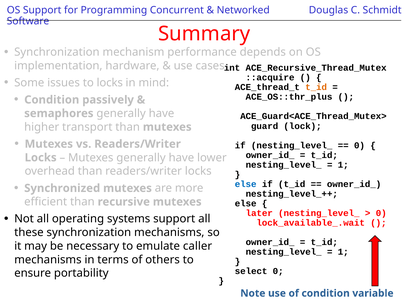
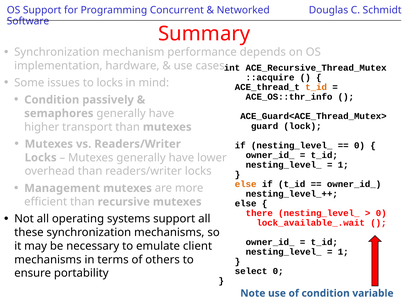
ACE_OS::thr_plus: ACE_OS::thr_plus -> ACE_OS::thr_info
else at (246, 184) colour: blue -> orange
Synchronized: Synchronized -> Management
later: later -> there
caller: caller -> client
